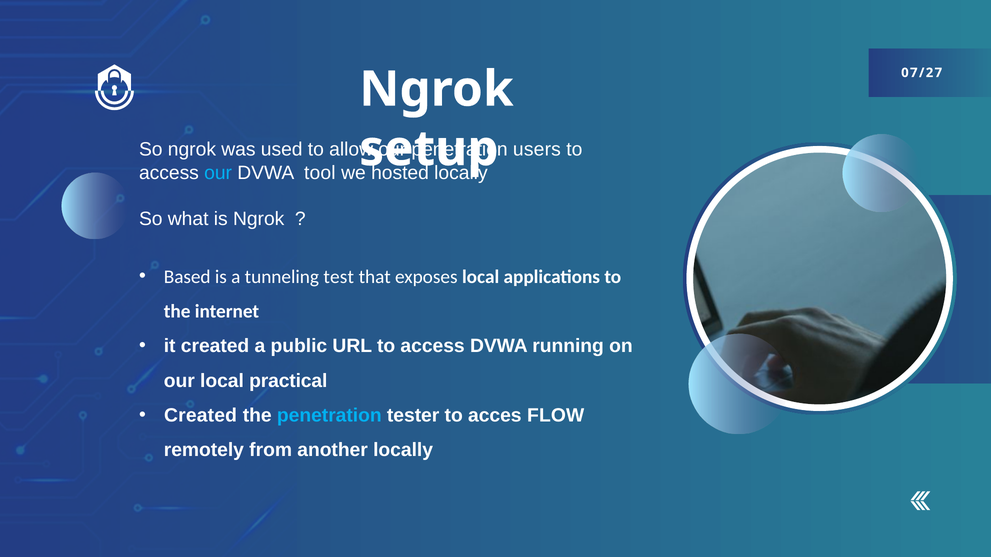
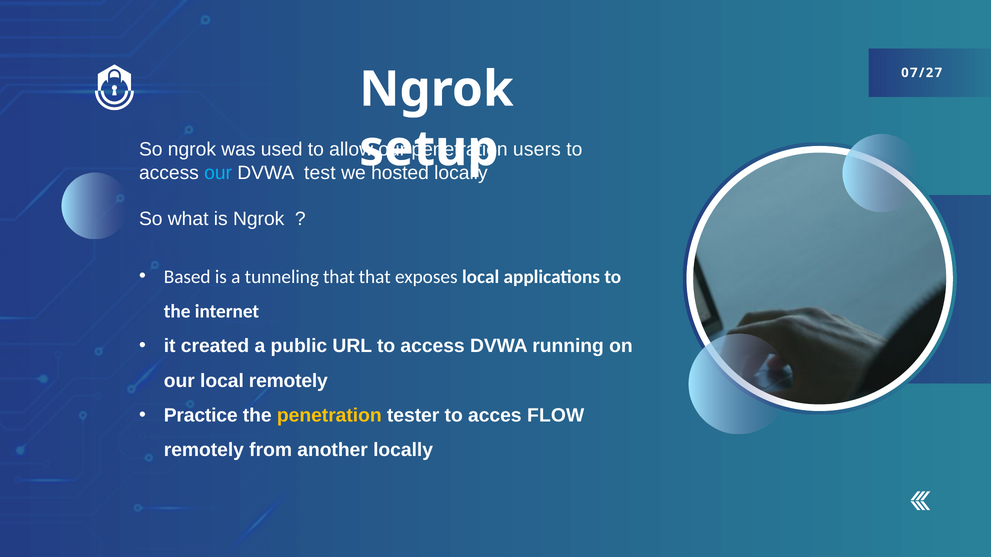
tool: tool -> test
tunneling test: test -> that
local practical: practical -> remotely
Created at (201, 416): Created -> Practice
penetration at (329, 416) colour: light blue -> yellow
